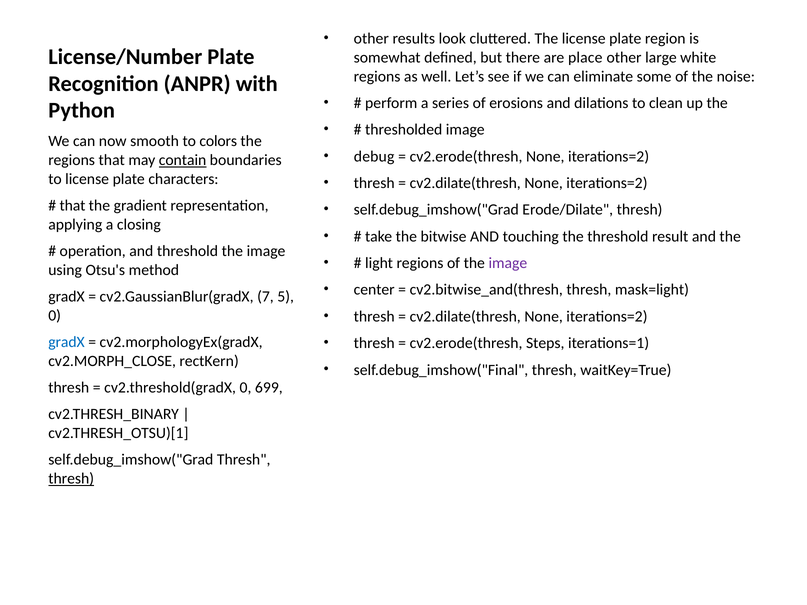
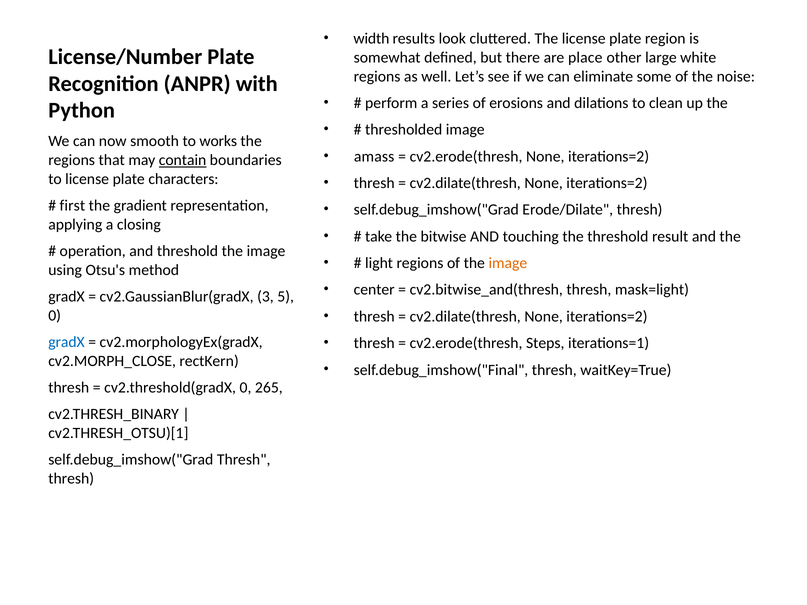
other at (371, 39): other -> width
colors: colors -> works
debug: debug -> amass
that at (72, 206): that -> first
image at (508, 263) colour: purple -> orange
7: 7 -> 3
699: 699 -> 265
thresh at (71, 479) underline: present -> none
